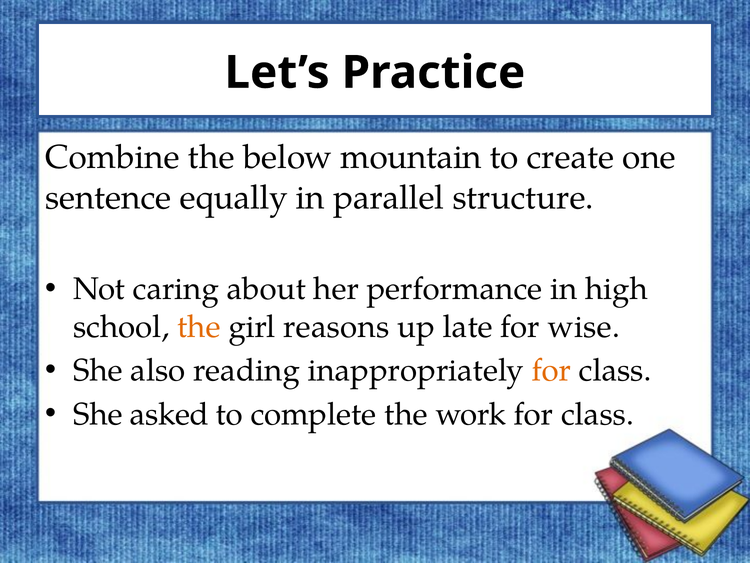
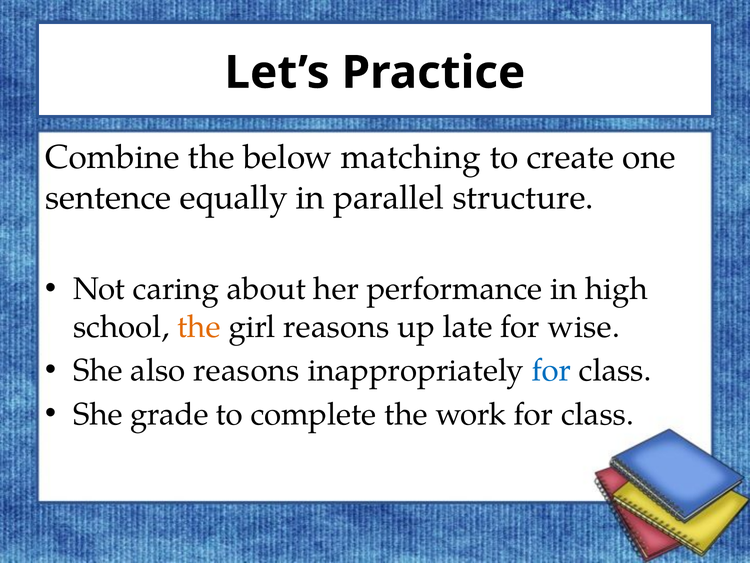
mountain: mountain -> matching
also reading: reading -> reasons
for at (551, 370) colour: orange -> blue
asked: asked -> grade
